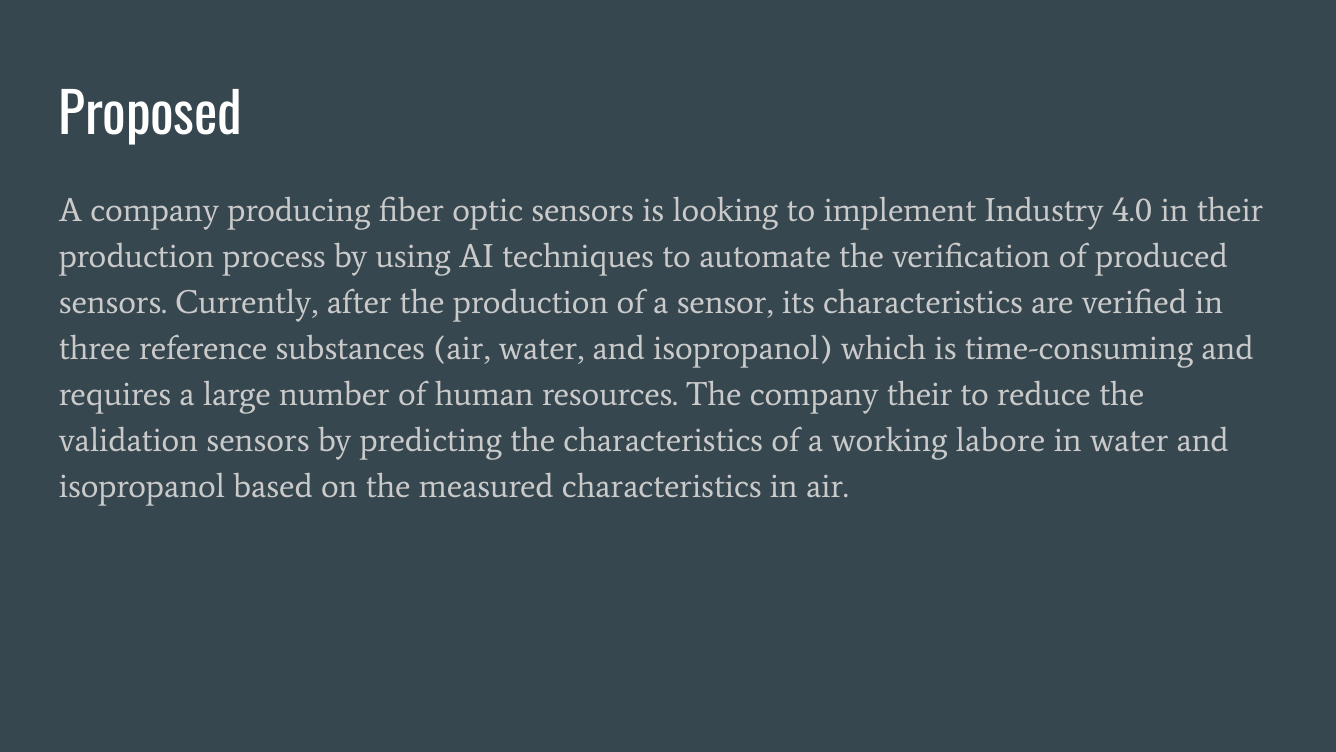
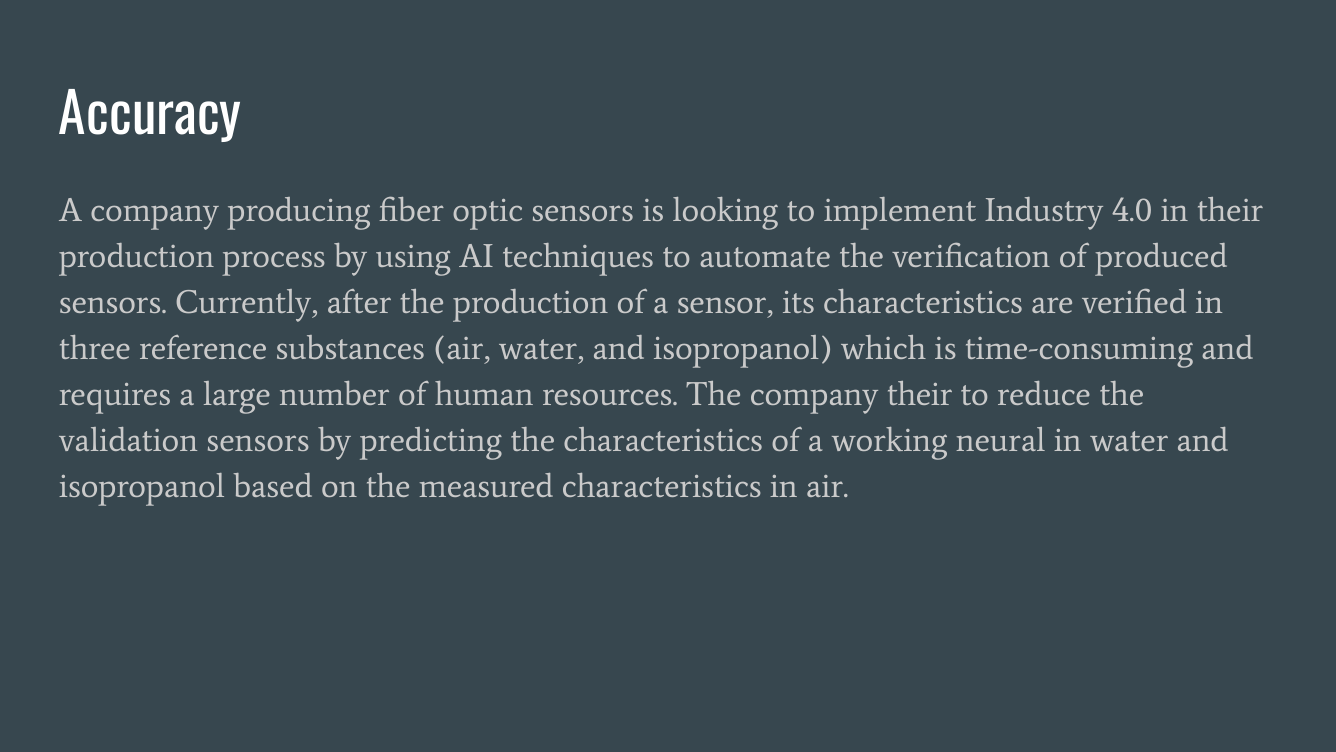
Proposed: Proposed -> Accuracy
labore: labore -> neural
